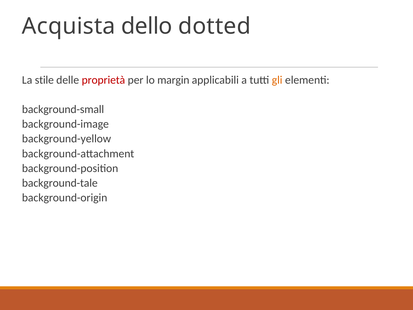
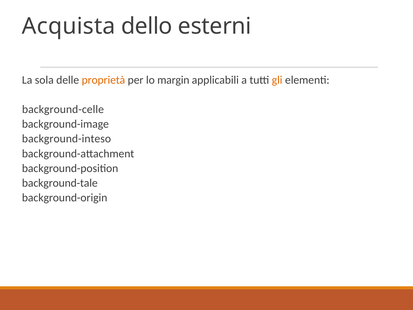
dotted: dotted -> esterni
stile: stile -> sola
proprietà colour: red -> orange
background-small: background-small -> background-celle
background-yellow: background-yellow -> background-inteso
